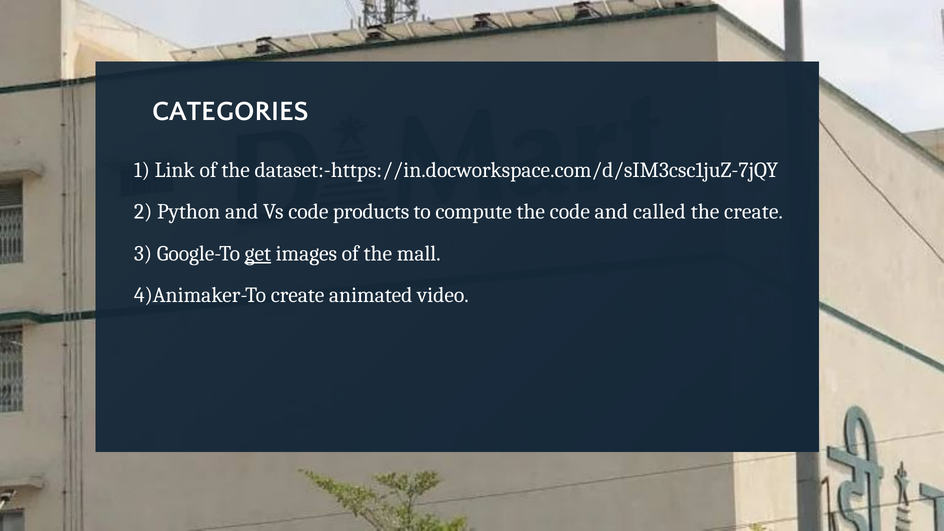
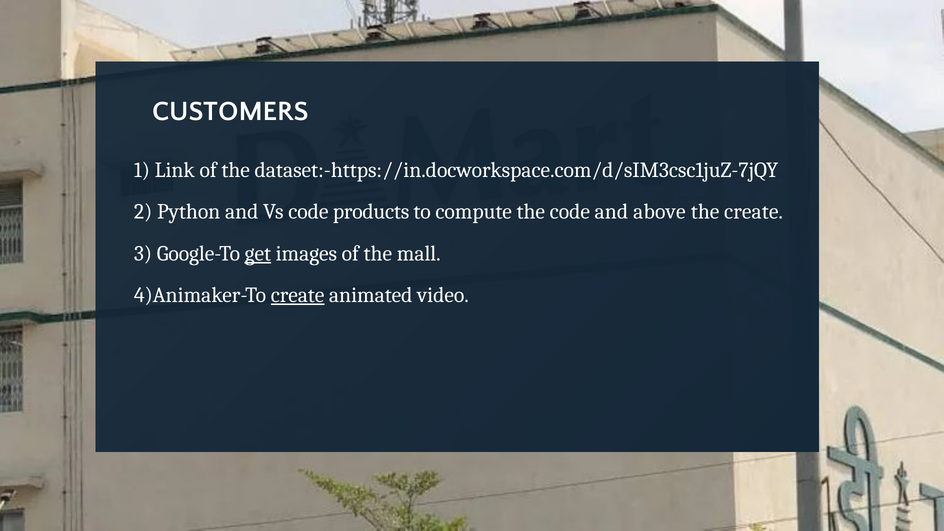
CATEGORIES: CATEGORIES -> CUSTOMERS
called: called -> above
create at (298, 295) underline: none -> present
